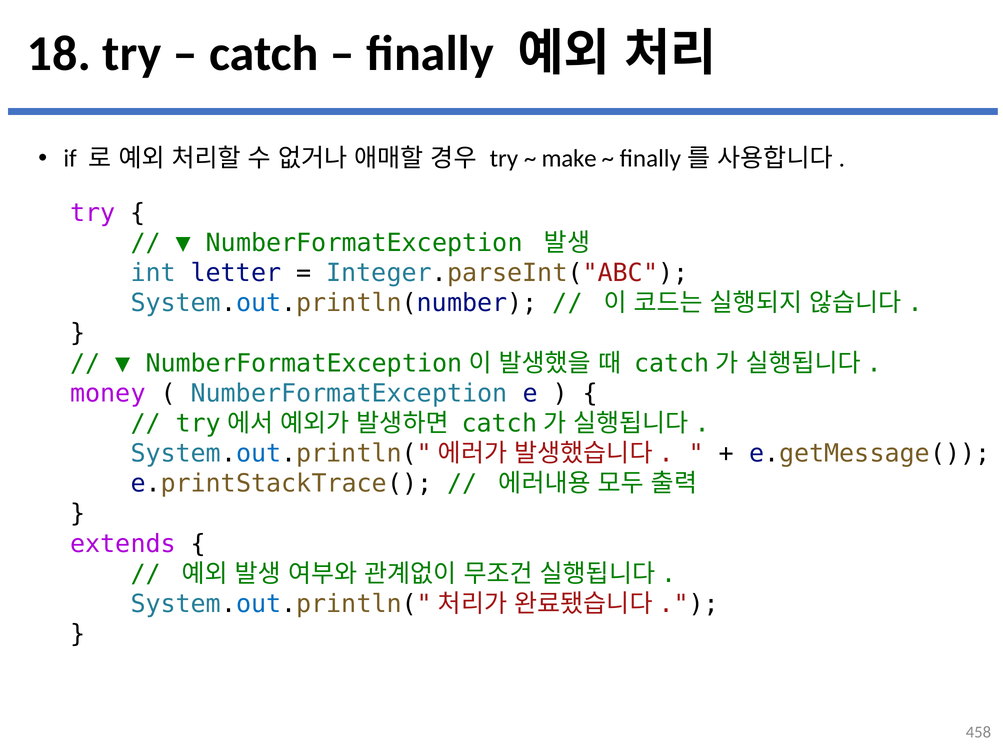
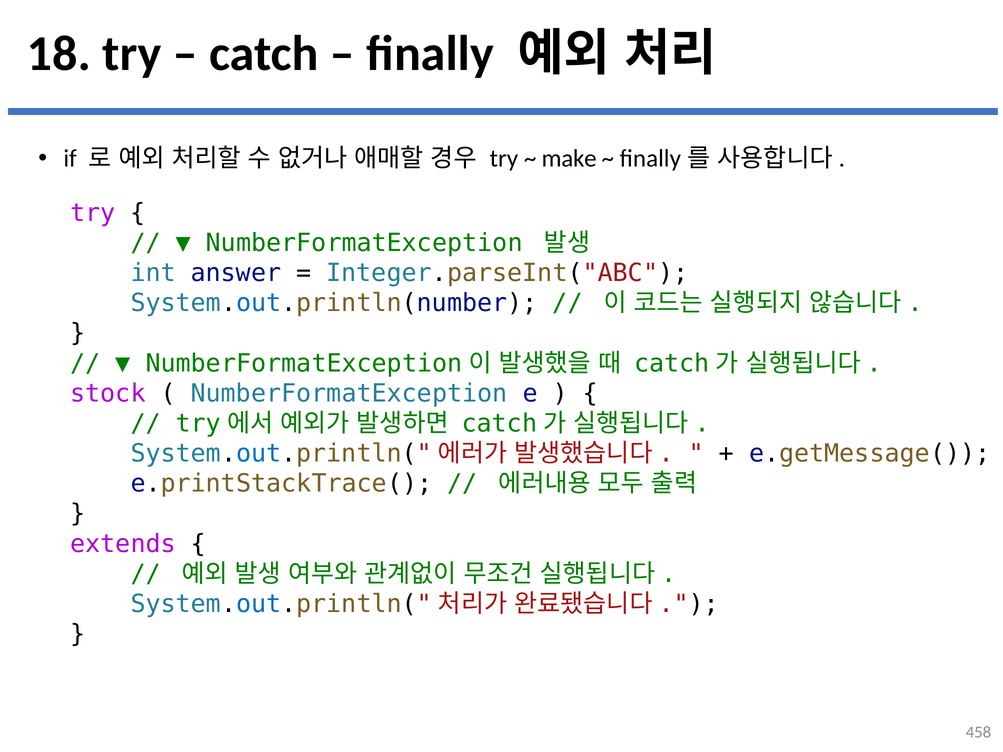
letter: letter -> answer
money: money -> stock
